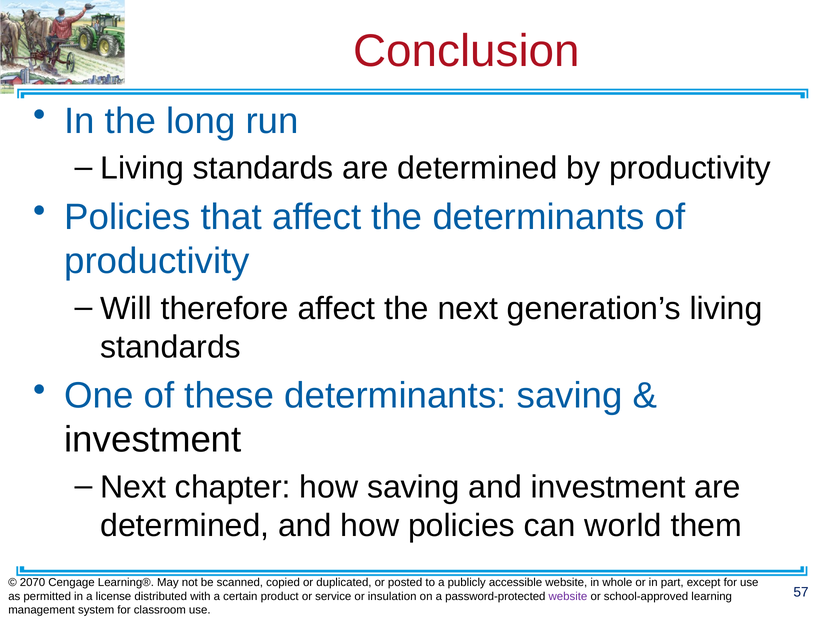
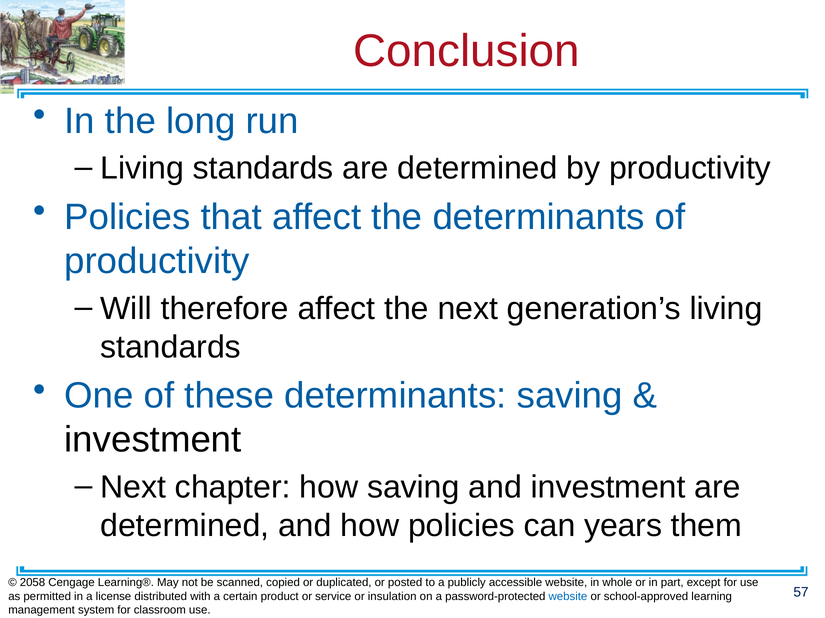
world: world -> years
2070: 2070 -> 2058
website at (568, 597) colour: purple -> blue
